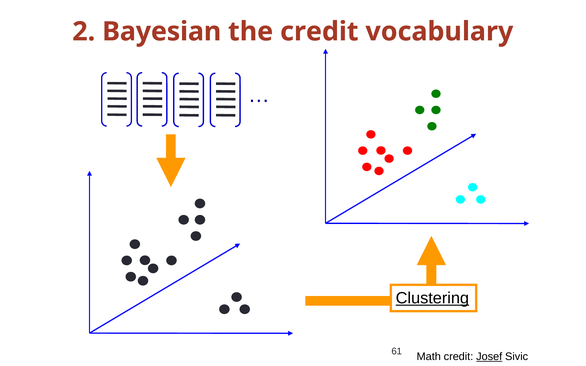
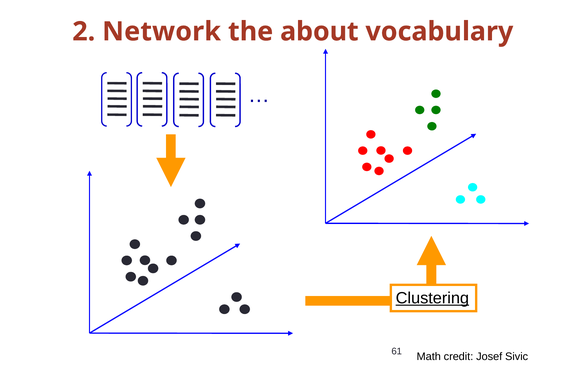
Bayesian: Bayesian -> Network
the credit: credit -> about
Josef underline: present -> none
